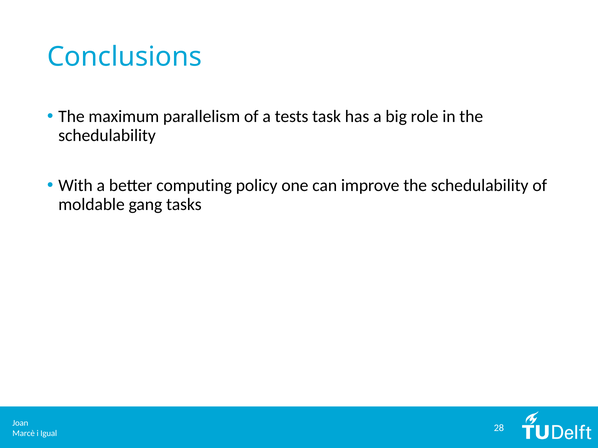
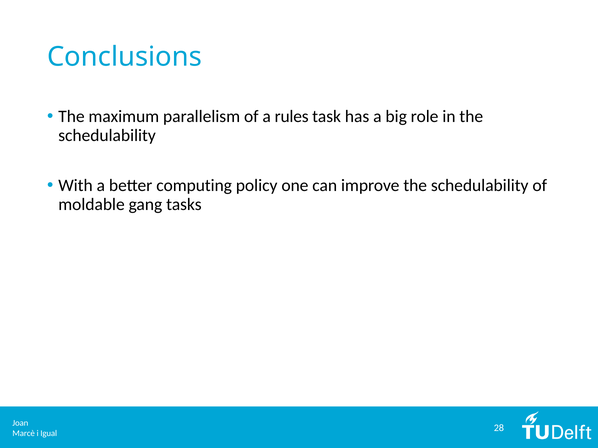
tests: tests -> rules
